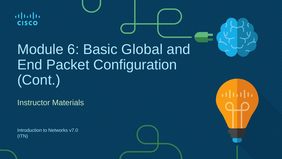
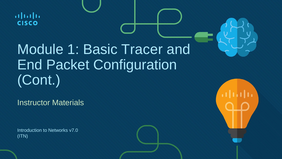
6: 6 -> 1
Global: Global -> Tracer
